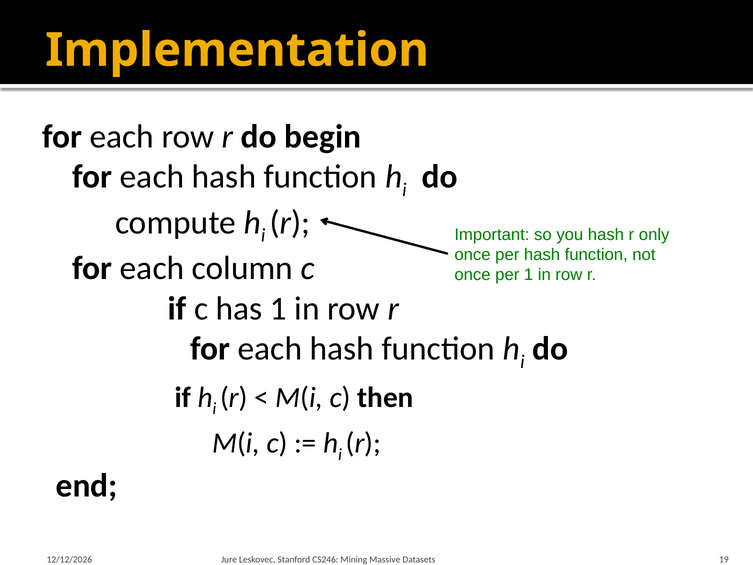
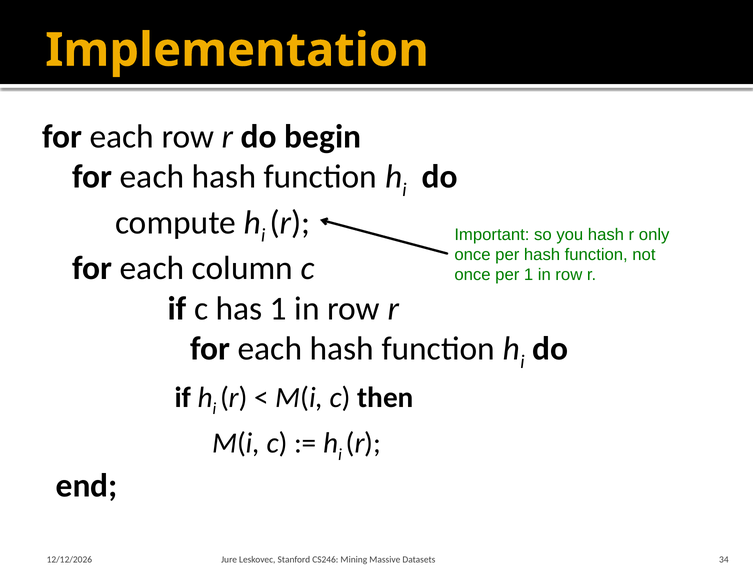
19: 19 -> 34
